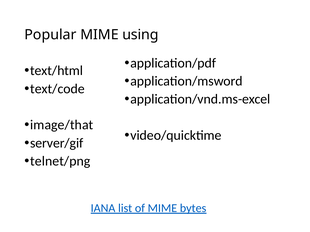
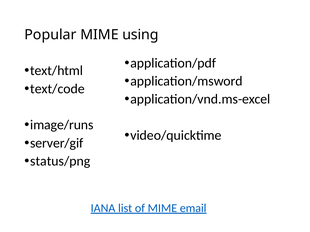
image/that: image/that -> image/runs
telnet/png: telnet/png -> status/png
bytes: bytes -> email
